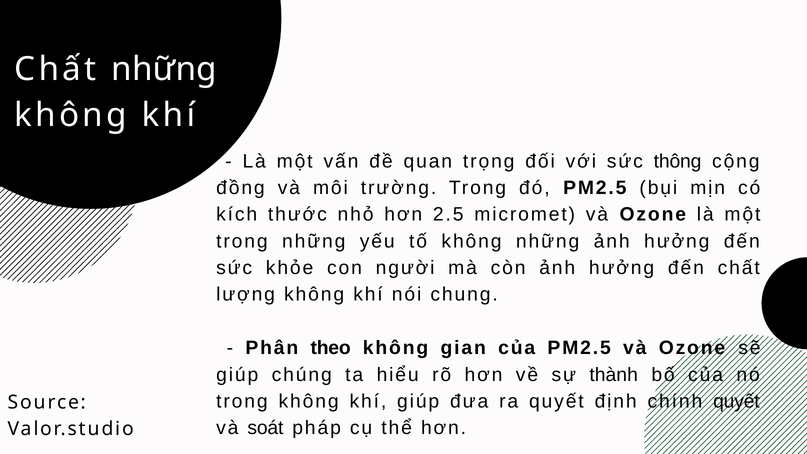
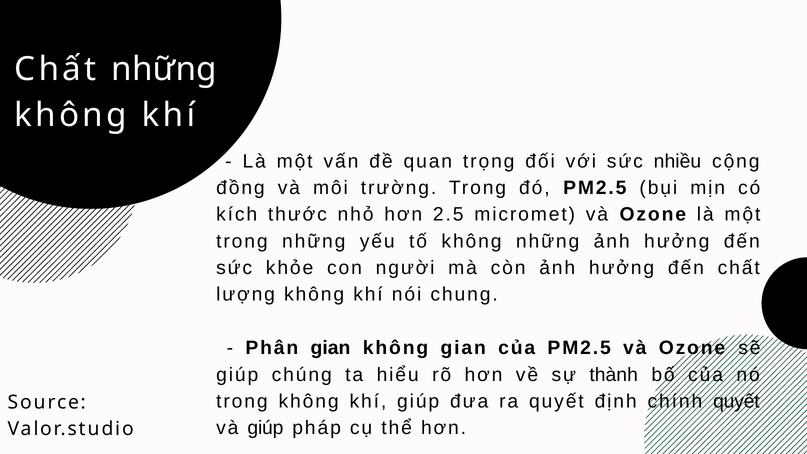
thông: thông -> nhiều
Phân theo: theo -> gian
và soát: soát -> giúp
